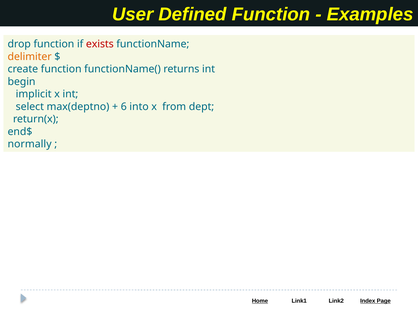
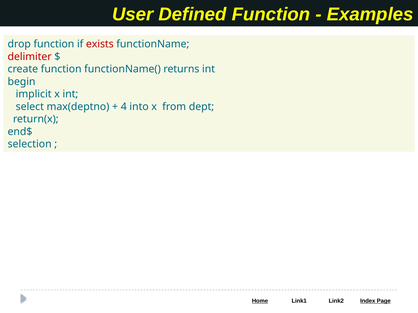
delimiter colour: orange -> red
6: 6 -> 4
normally: normally -> selection
